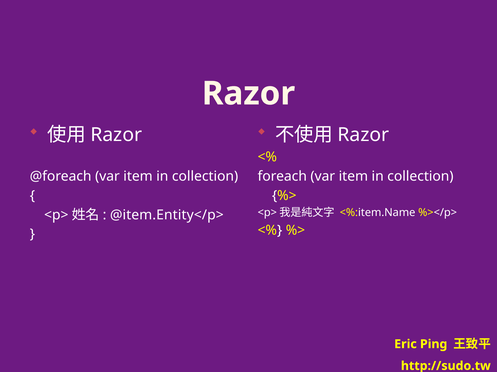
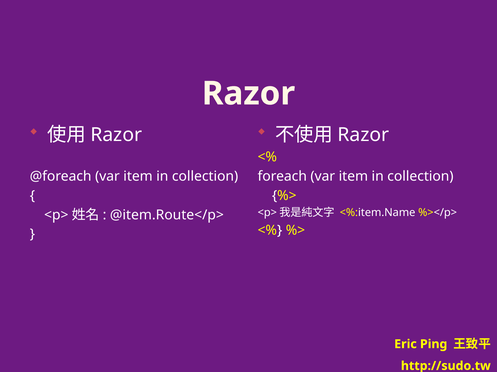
@item.Entity</p>: @item.Entity</p> -> @item.Route</p>
